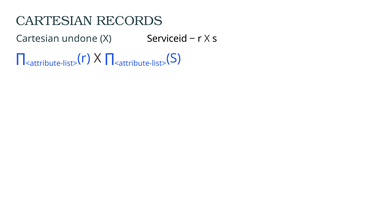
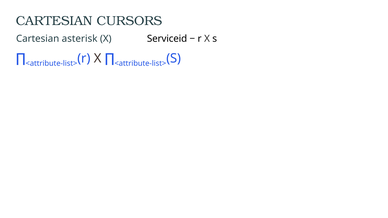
RECORDS: RECORDS -> CURSORS
undone: undone -> asterisk
